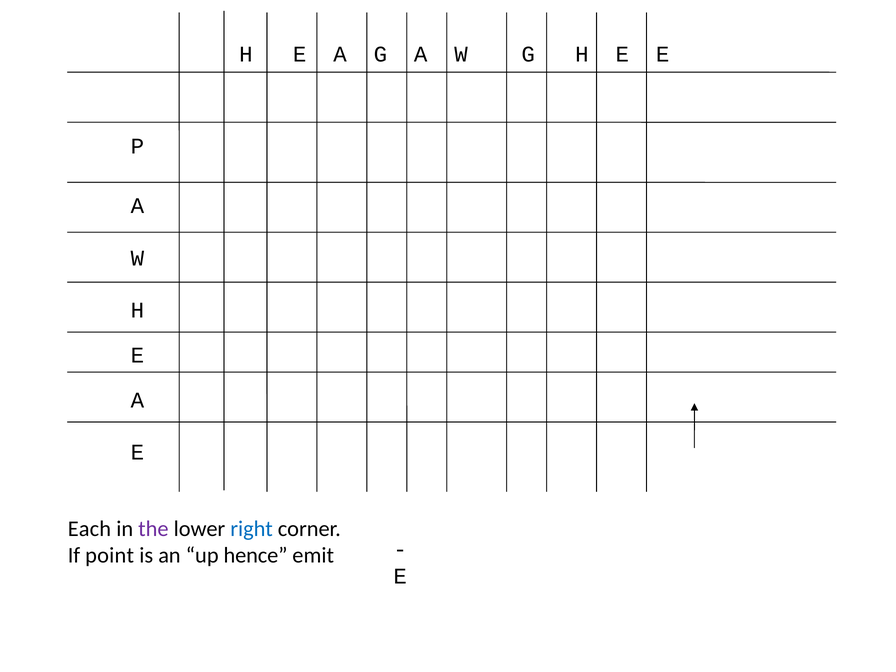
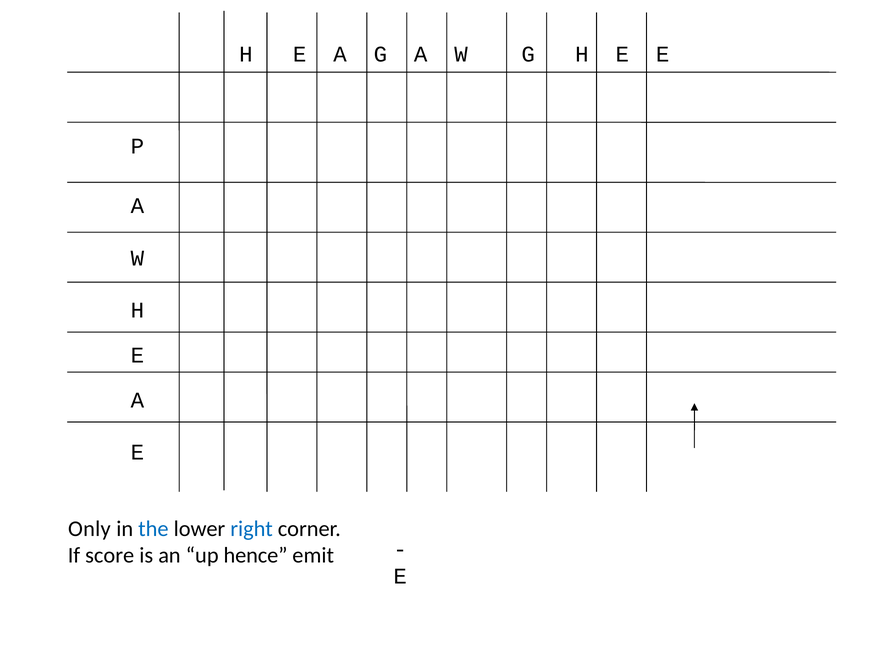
Each: Each -> Only
the colour: purple -> blue
point: point -> score
